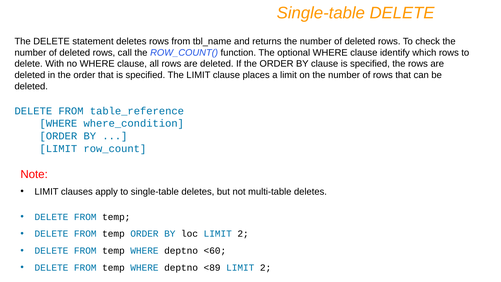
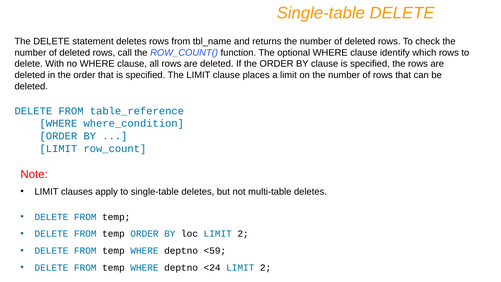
<60: <60 -> <59
<89: <89 -> <24
